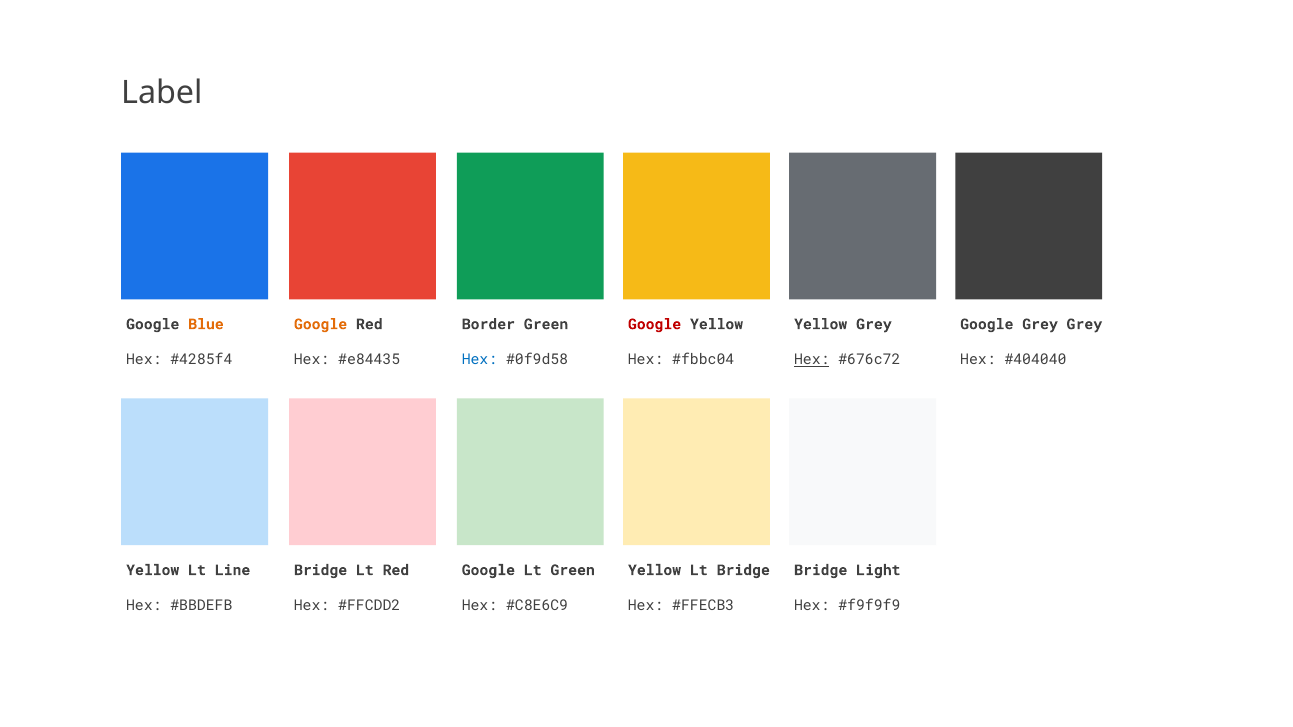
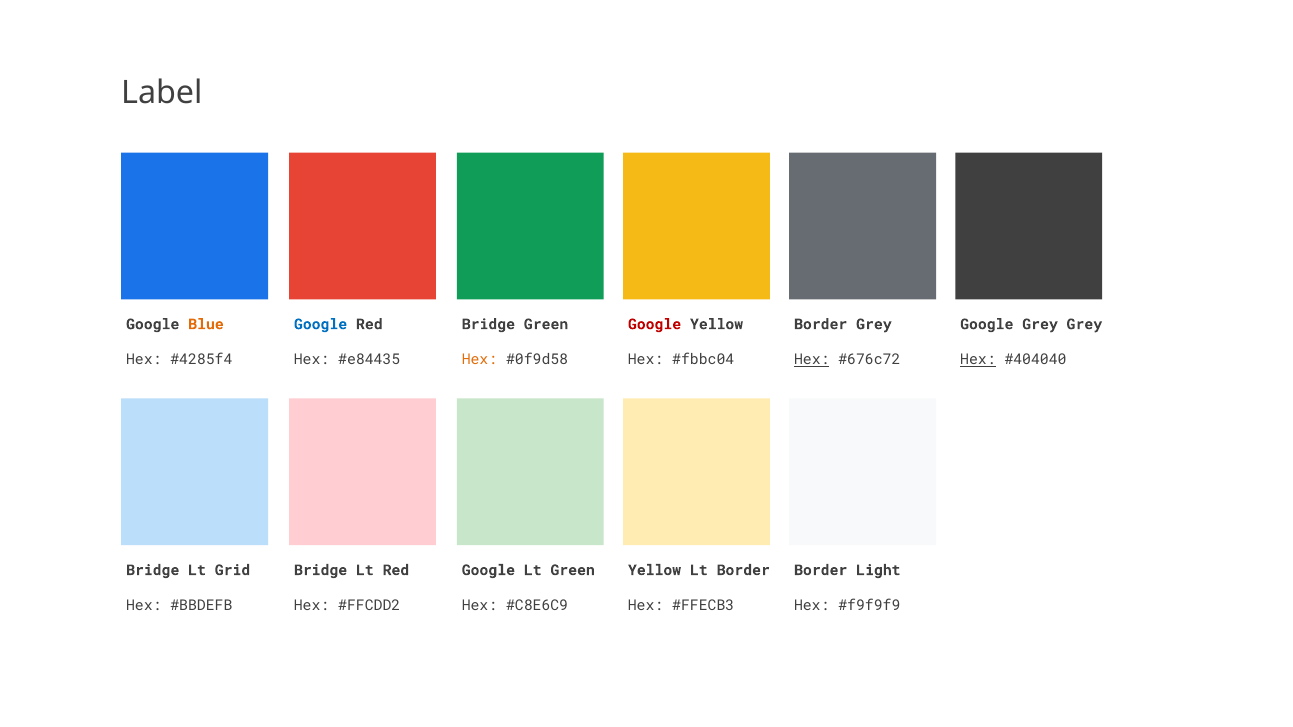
Google at (321, 324) colour: orange -> blue
Border at (488, 324): Border -> Bridge
Yellow at (821, 324): Yellow -> Border
Hex at (480, 360) colour: blue -> orange
Hex at (978, 360) underline: none -> present
Yellow at (153, 570): Yellow -> Bridge
Line: Line -> Grid
Lt Bridge: Bridge -> Border
Bridge at (821, 570): Bridge -> Border
